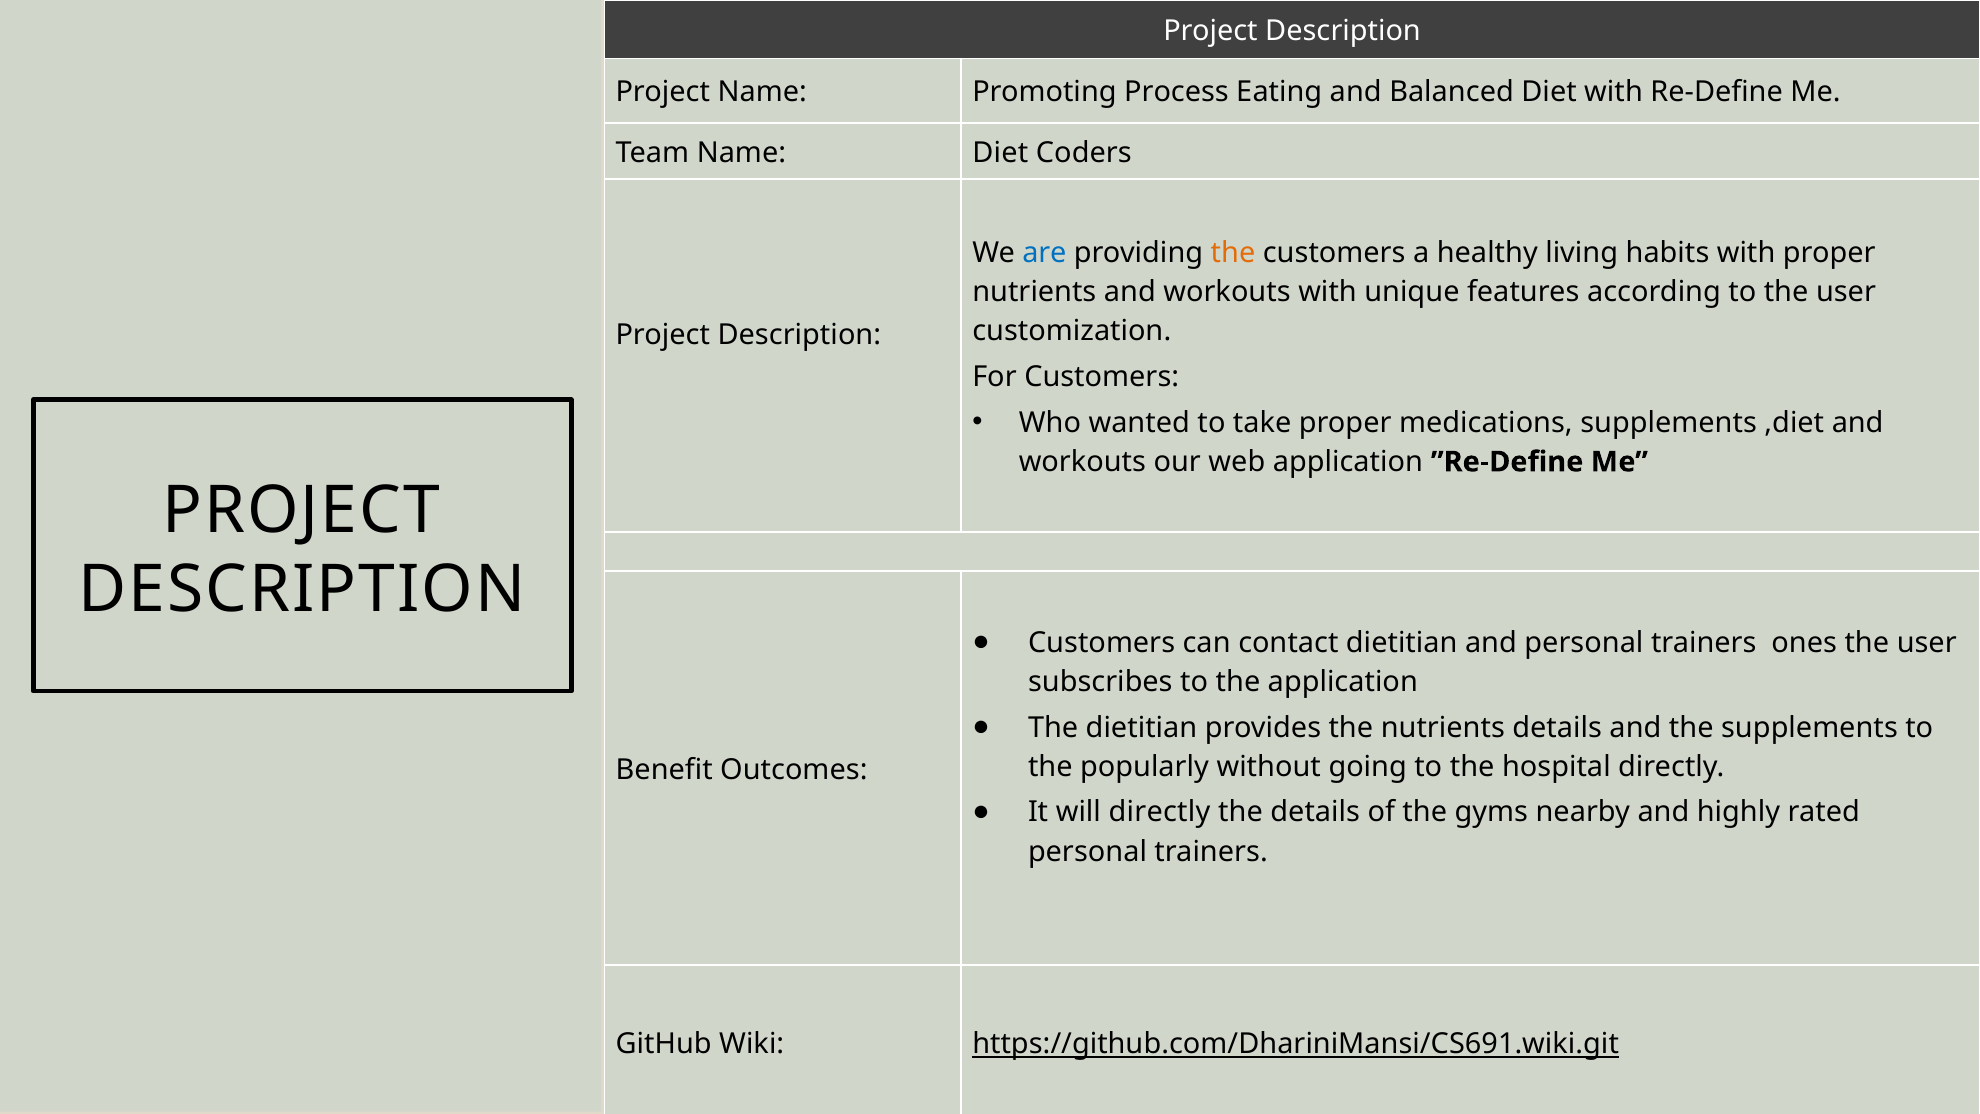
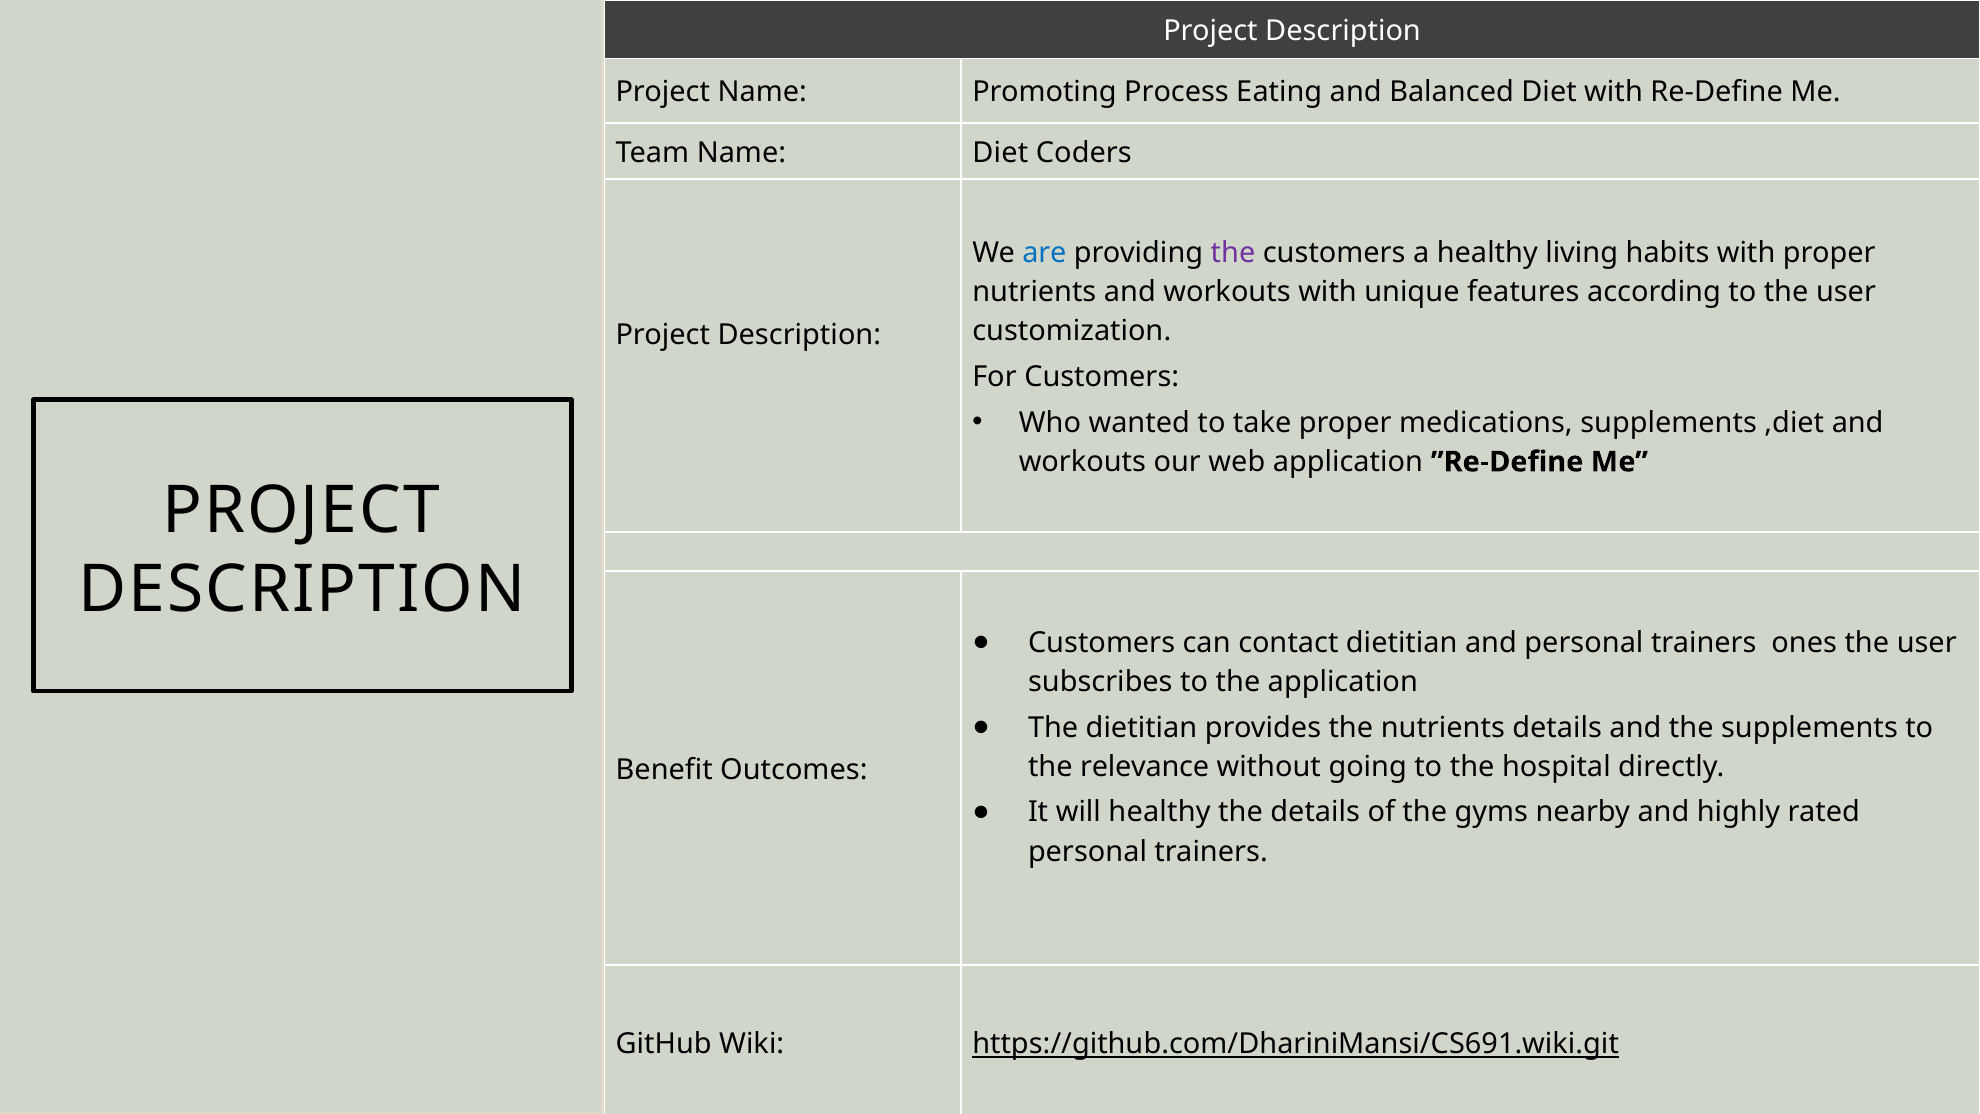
the at (1233, 253) colour: orange -> purple
popularly: popularly -> relevance
will directly: directly -> healthy
